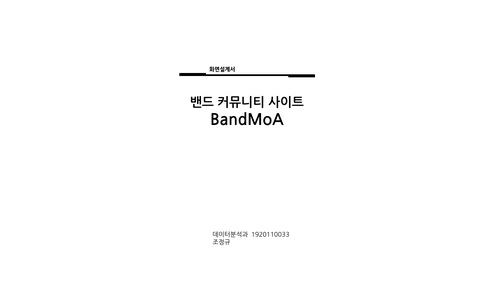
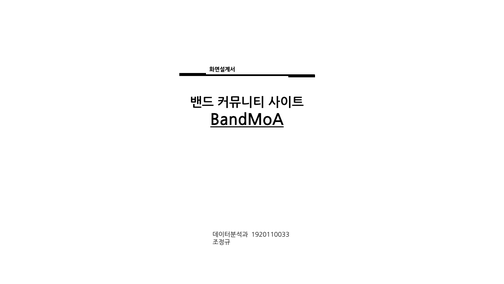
BandMoA underline: none -> present
